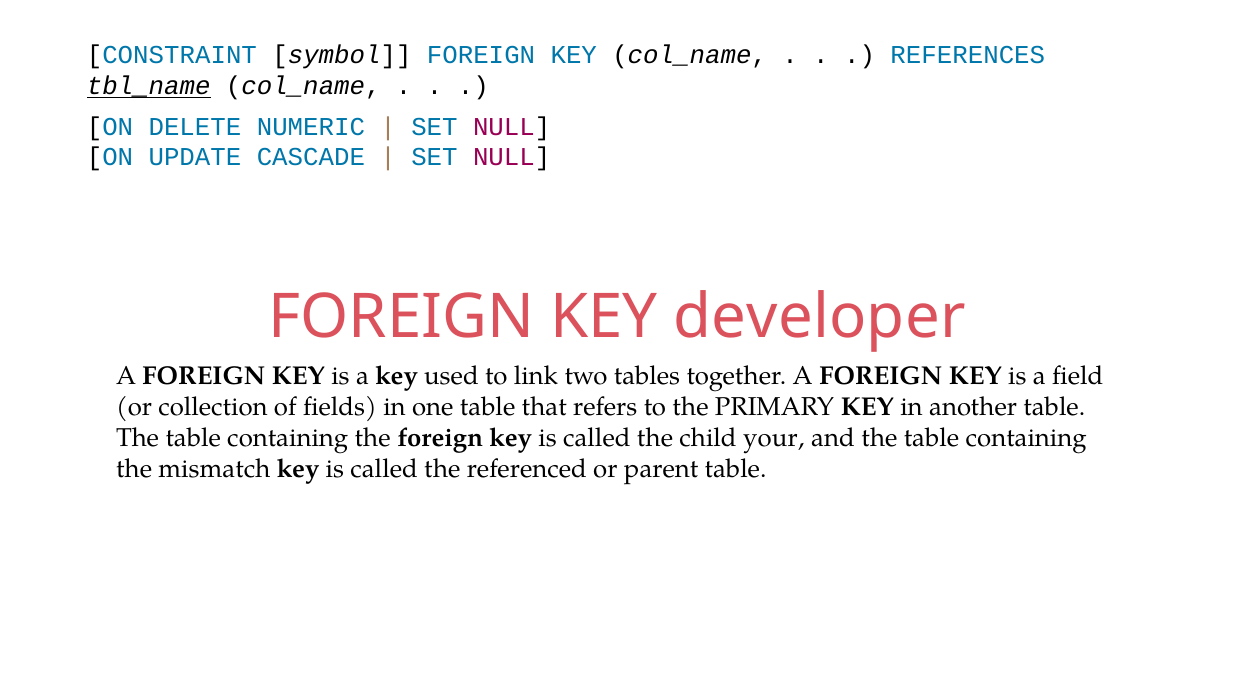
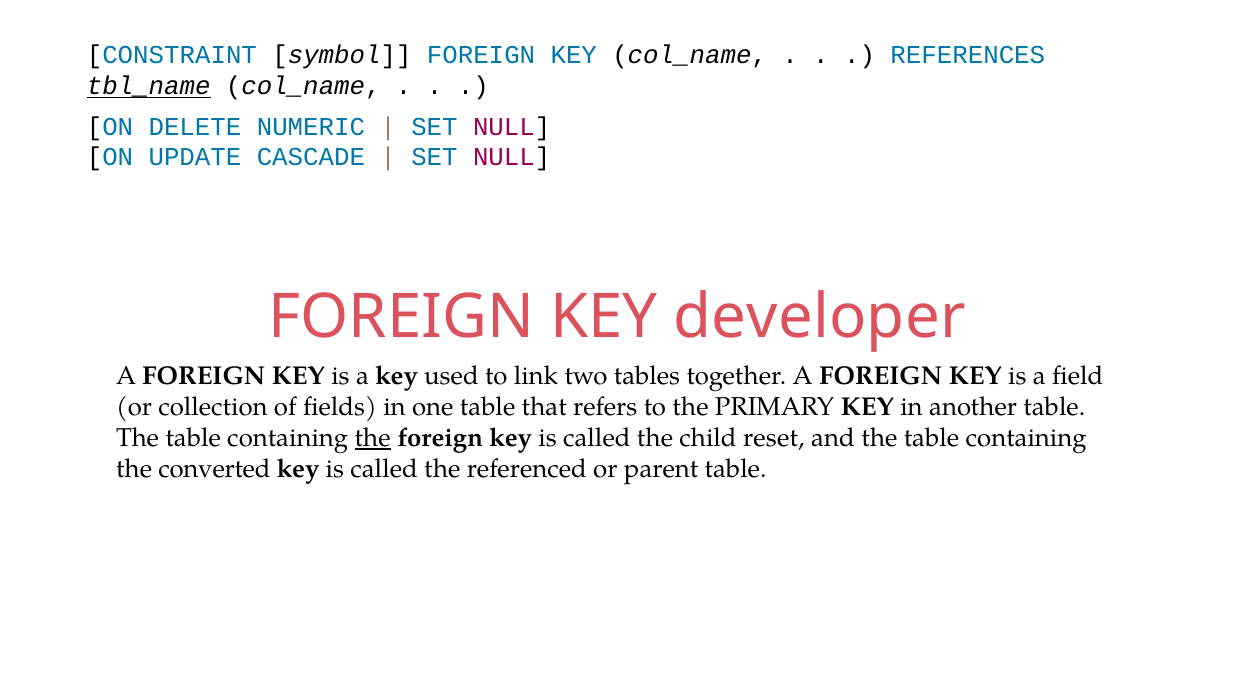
the at (373, 438) underline: none -> present
your: your -> reset
mismatch: mismatch -> converted
